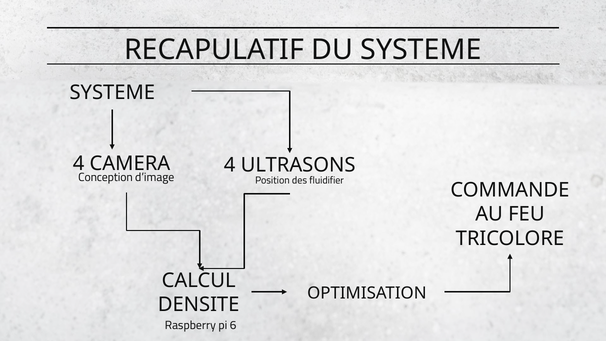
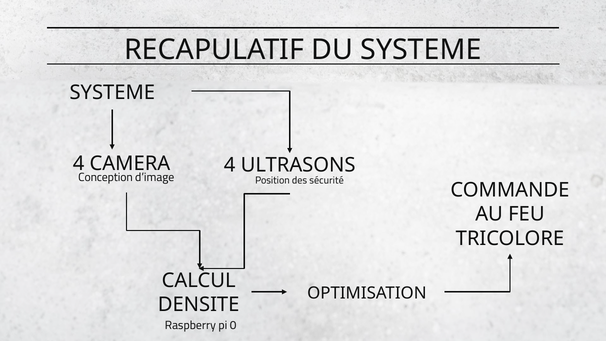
fluidifier: fluidifier -> sécurité
6: 6 -> 0
